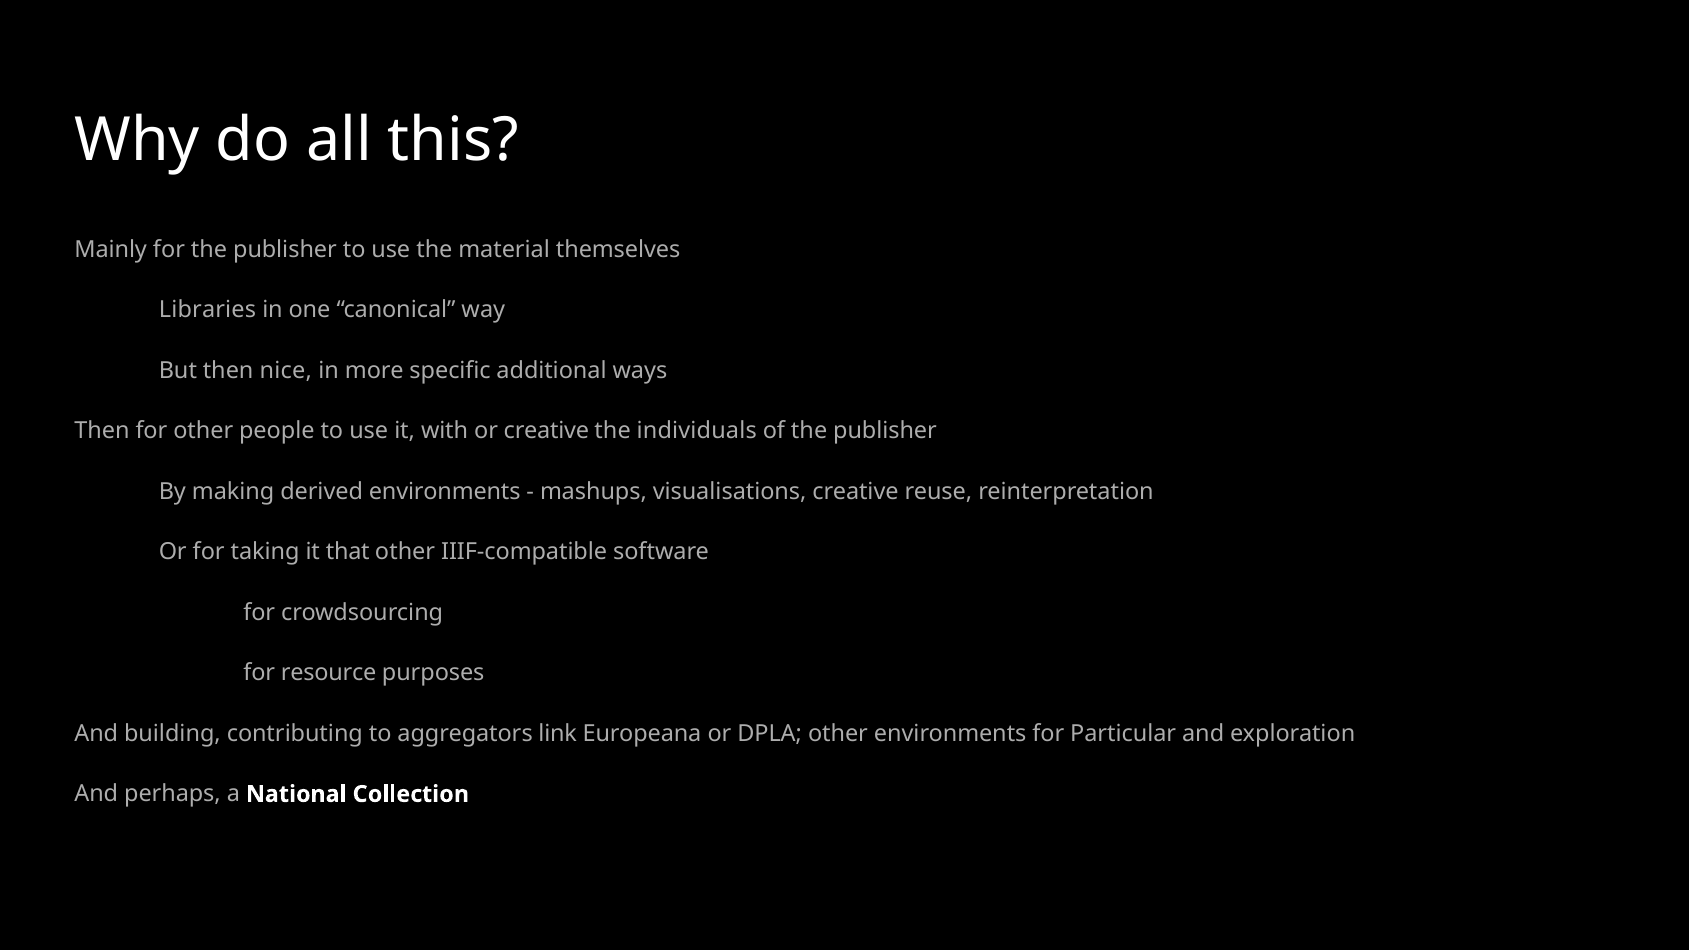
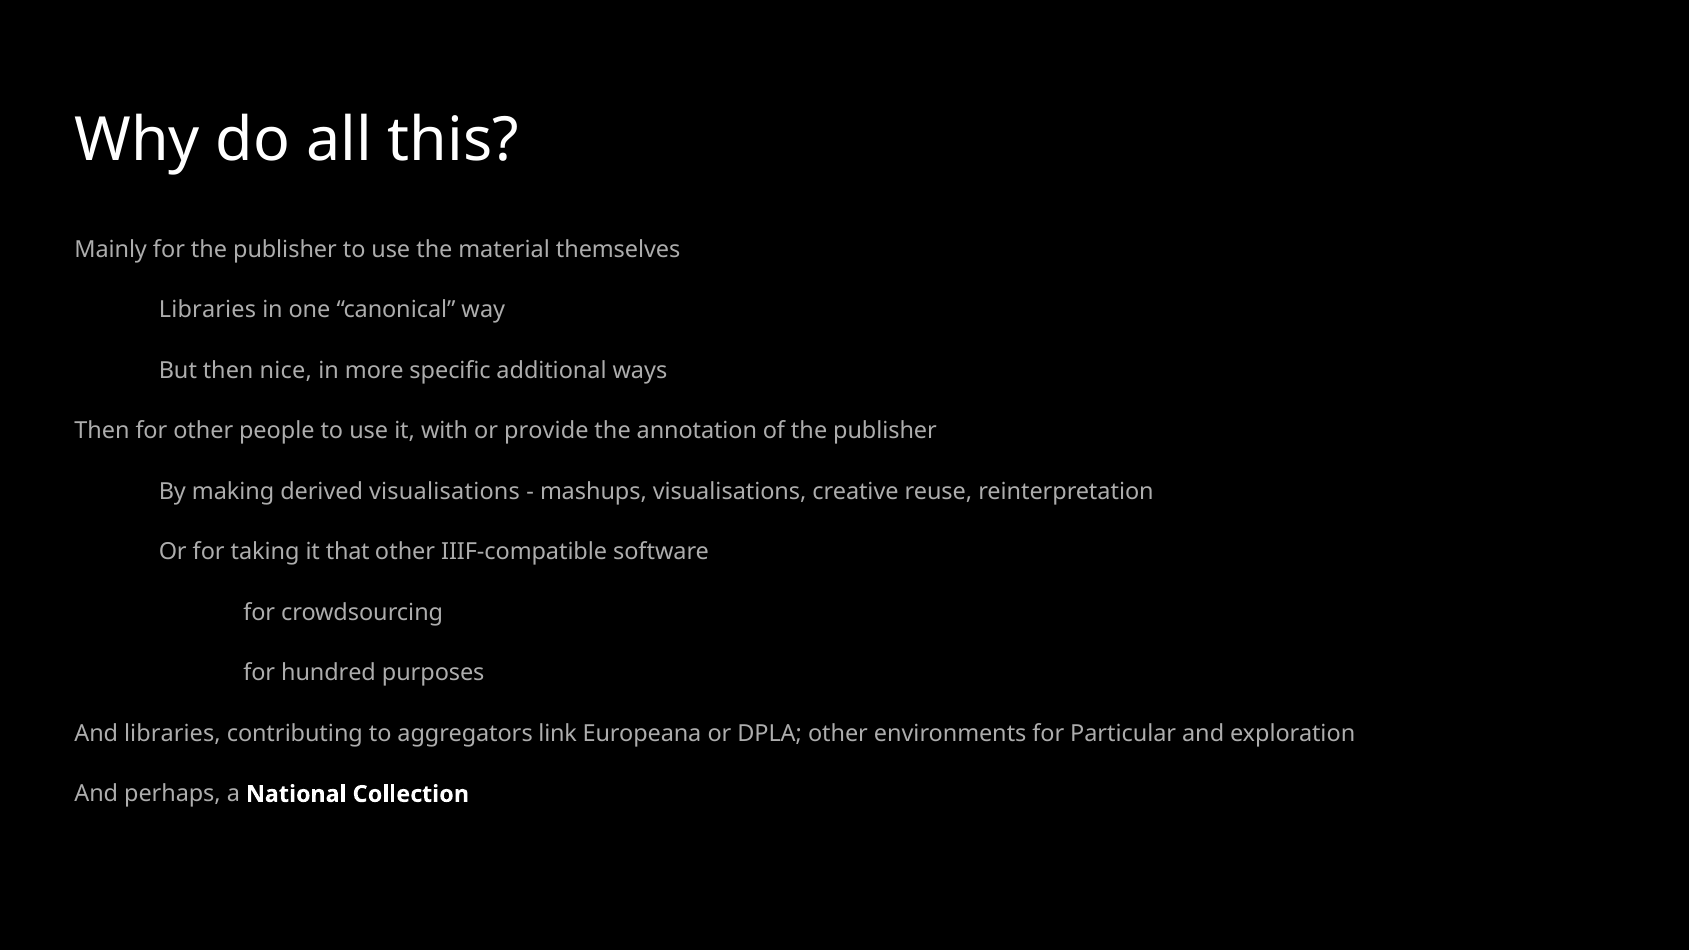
or creative: creative -> provide
individuals: individuals -> annotation
derived environments: environments -> visualisations
resource: resource -> hundred
And building: building -> libraries
